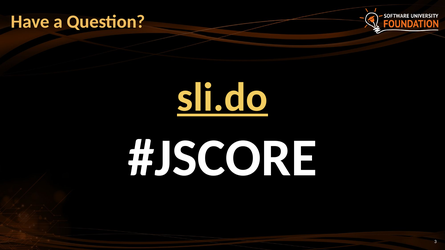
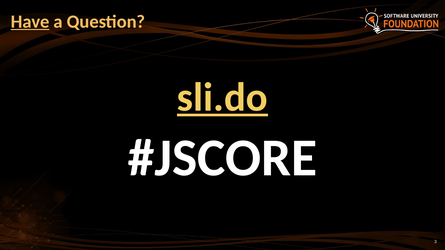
Have underline: none -> present
